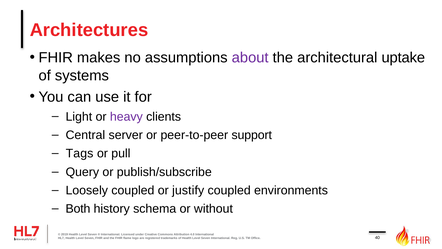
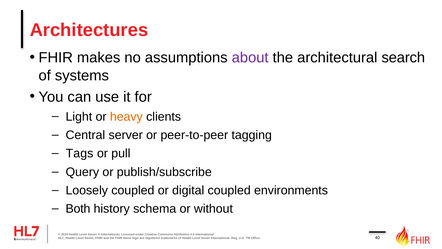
uptake: uptake -> search
heavy colour: purple -> orange
support: support -> tagging
justify: justify -> digital
